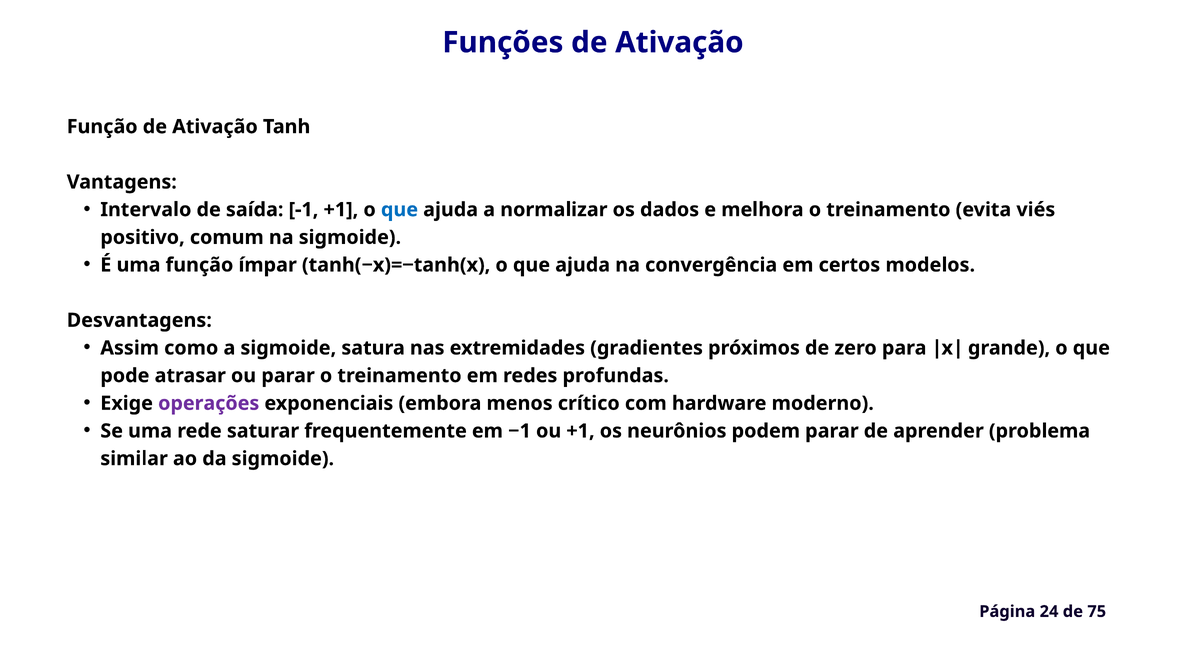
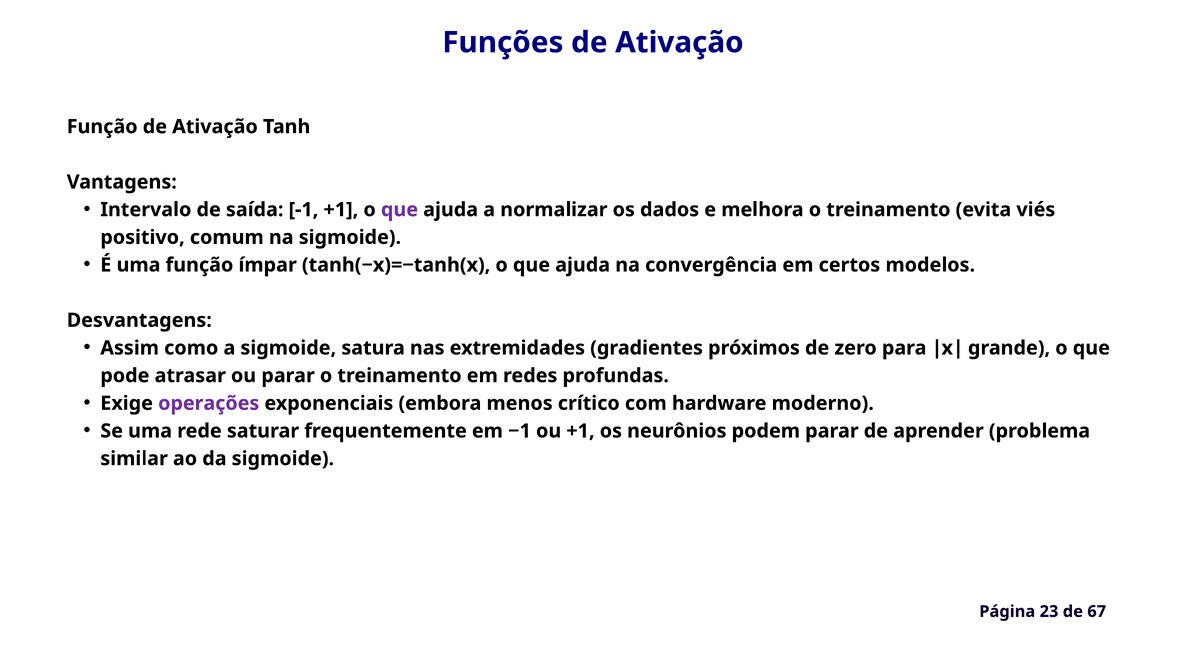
que at (399, 210) colour: blue -> purple
24: 24 -> 23
75: 75 -> 67
